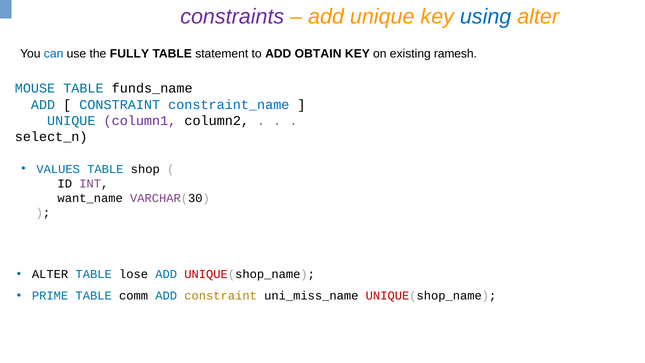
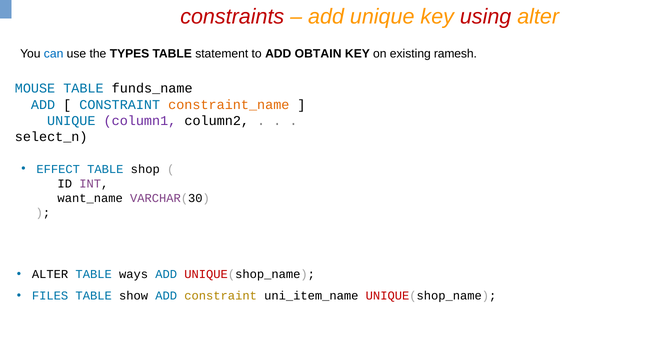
constraints colour: purple -> red
using colour: blue -> red
FULLY: FULLY -> TYPES
constraint_name colour: blue -> orange
VALUES: VALUES -> EFFECT
lose: lose -> ways
PRIME: PRIME -> FILES
comm: comm -> show
uni_miss_name: uni_miss_name -> uni_item_name
